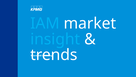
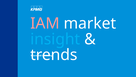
IAM at (45, 23) colour: light blue -> pink
